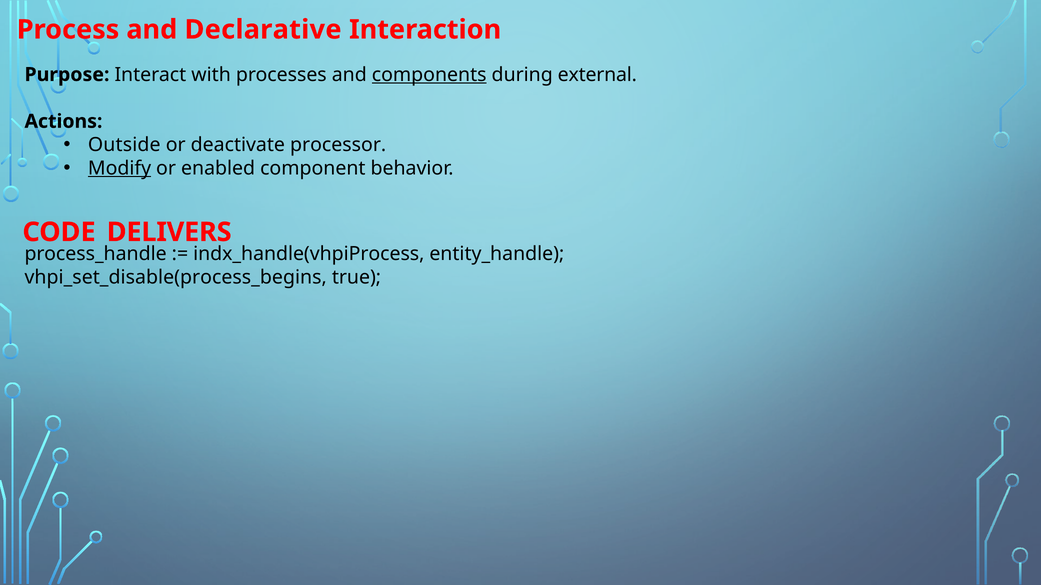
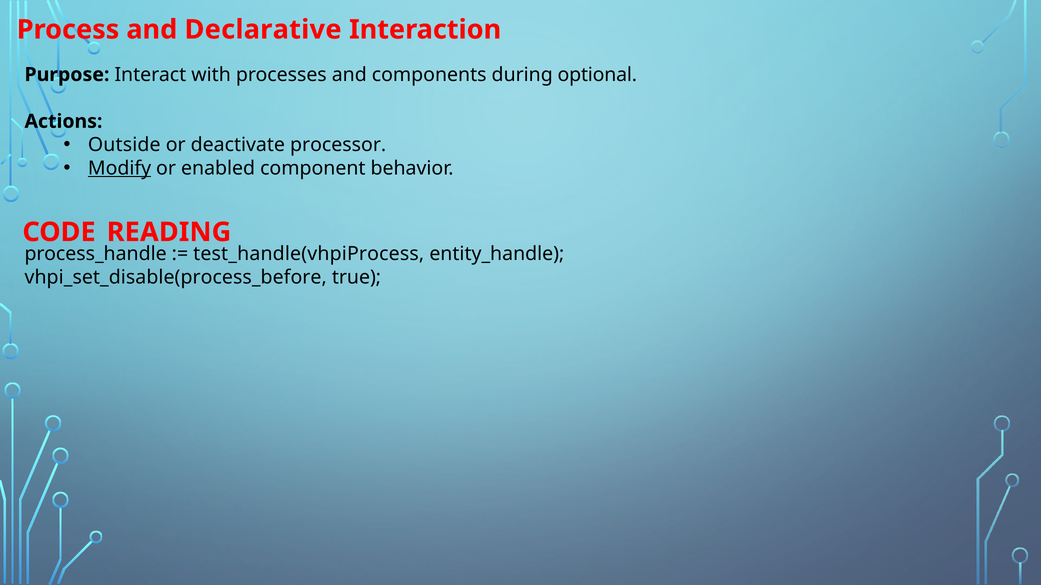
components underline: present -> none
external: external -> optional
DELIVERS: DELIVERS -> READING
indx_handle(vhpiProcess: indx_handle(vhpiProcess -> test_handle(vhpiProcess
vhpi_set_disable(process_begins: vhpi_set_disable(process_begins -> vhpi_set_disable(process_before
